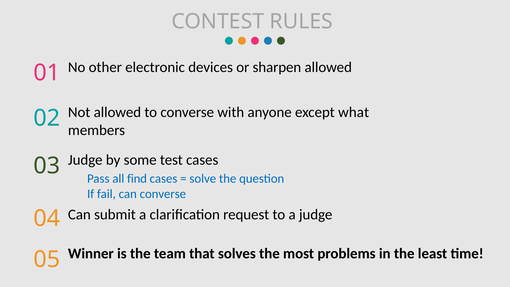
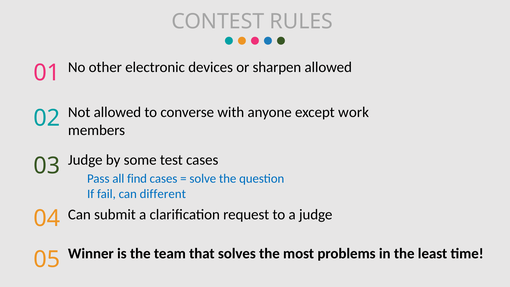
what: what -> work
can converse: converse -> different
